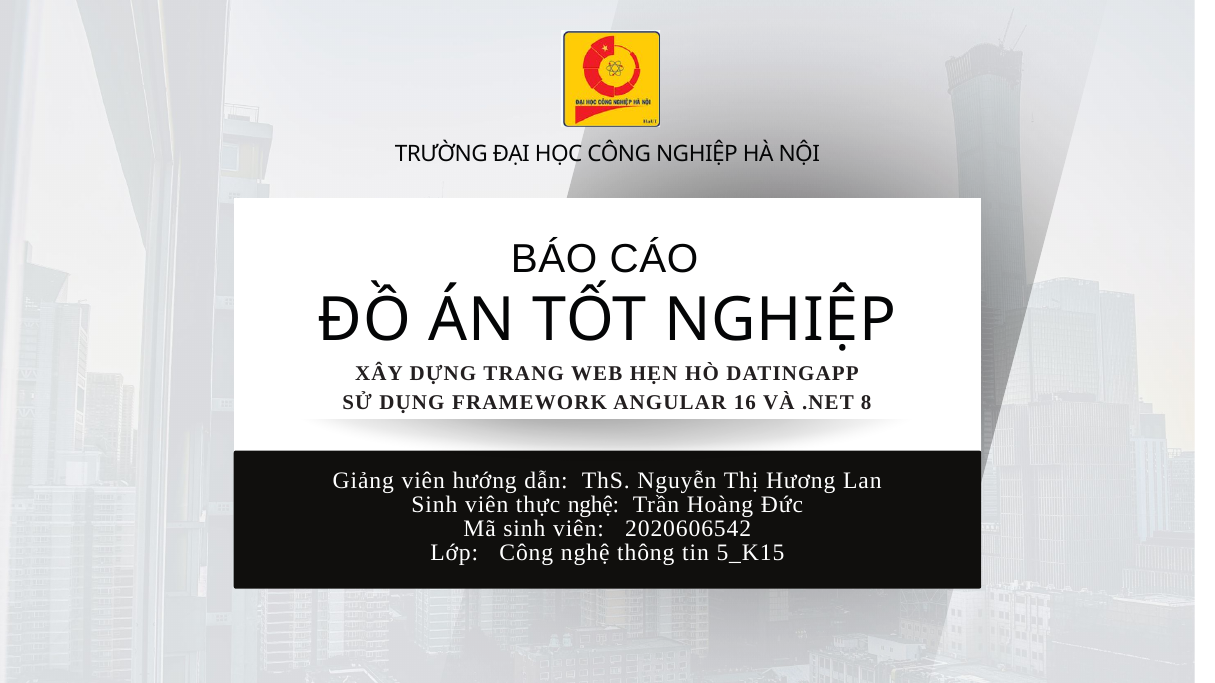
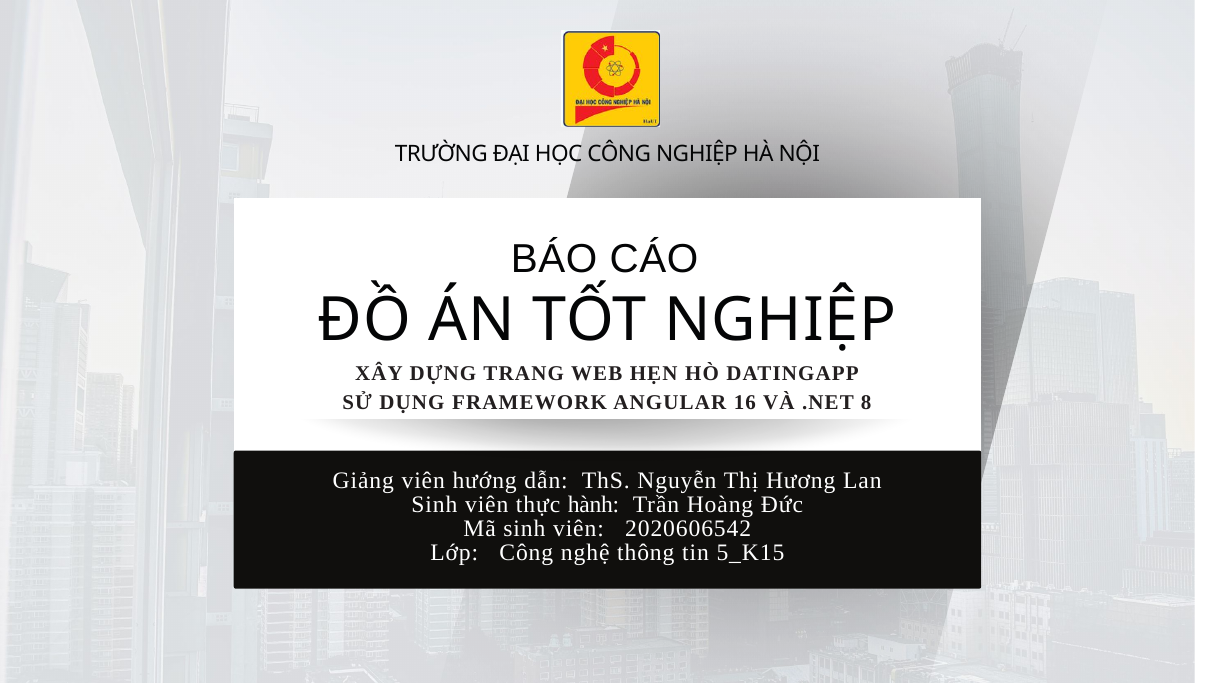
thực nghệ: nghệ -> hành
